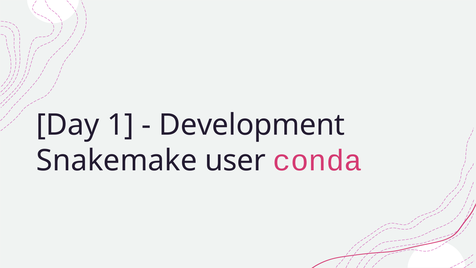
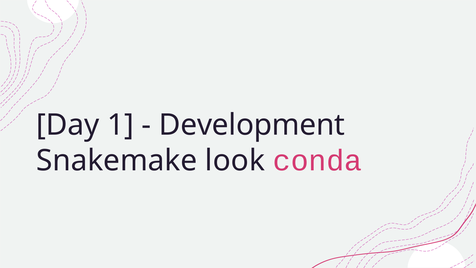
user: user -> look
